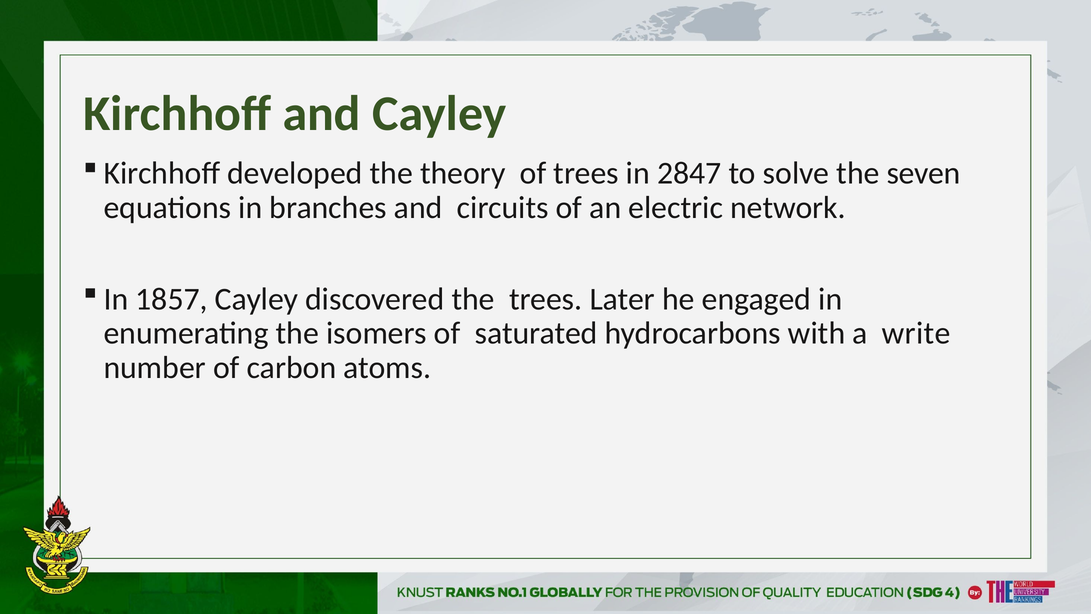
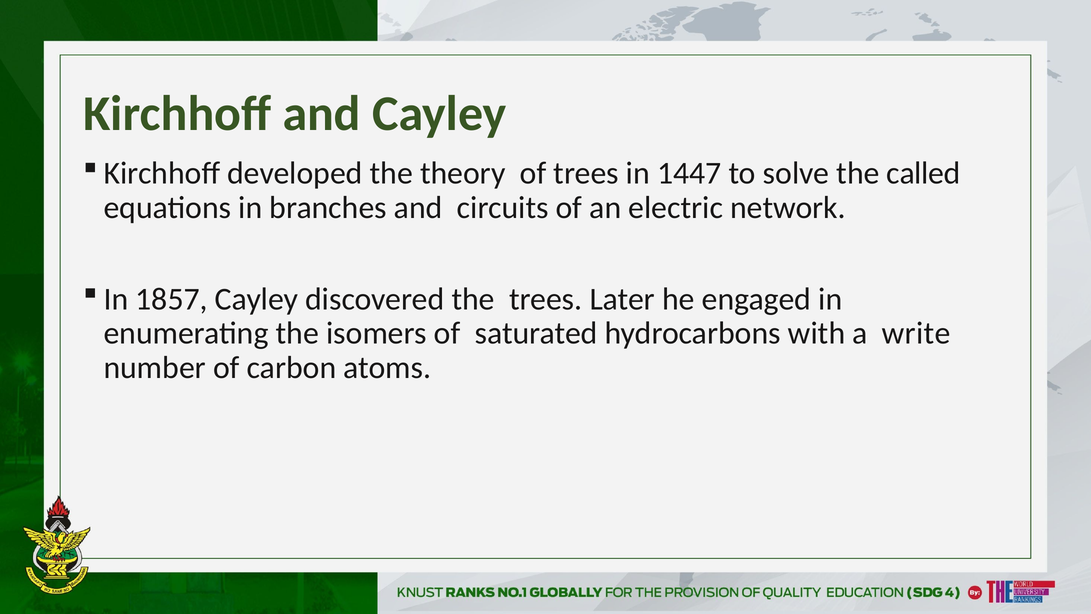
2847: 2847 -> 1447
seven: seven -> called
